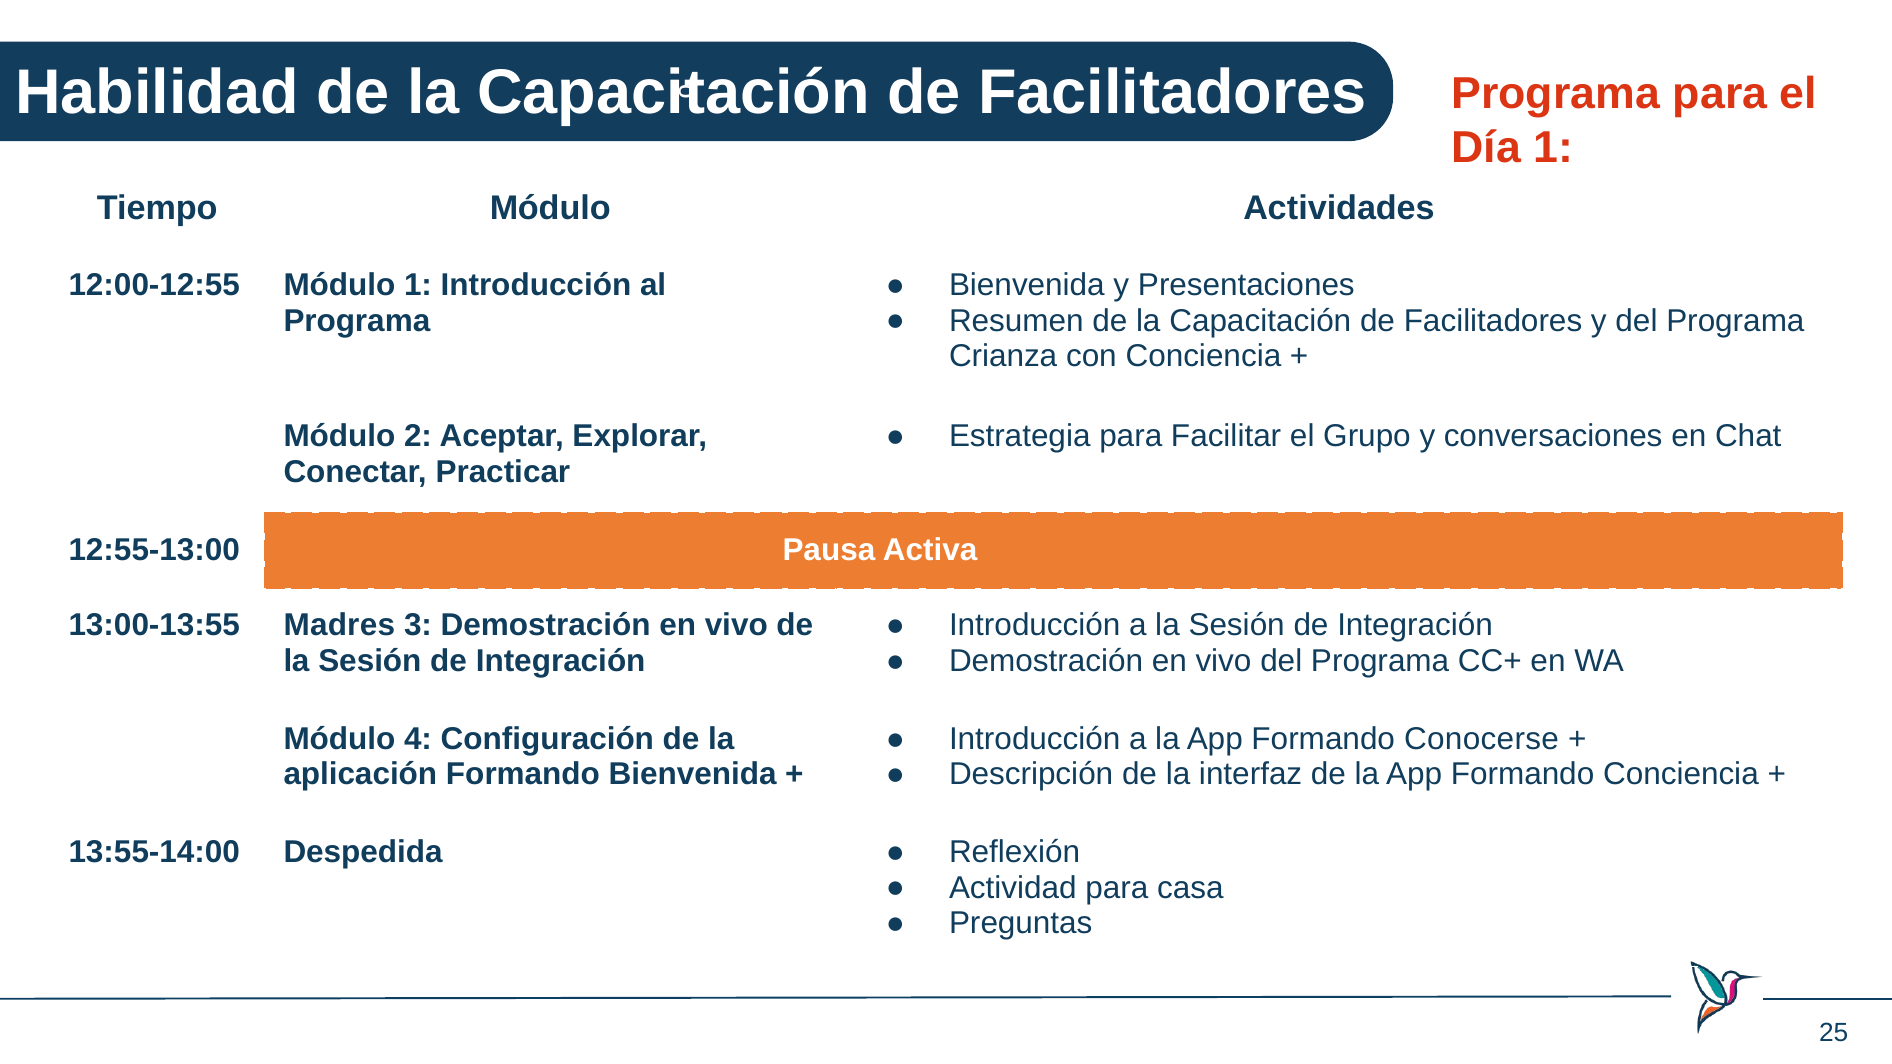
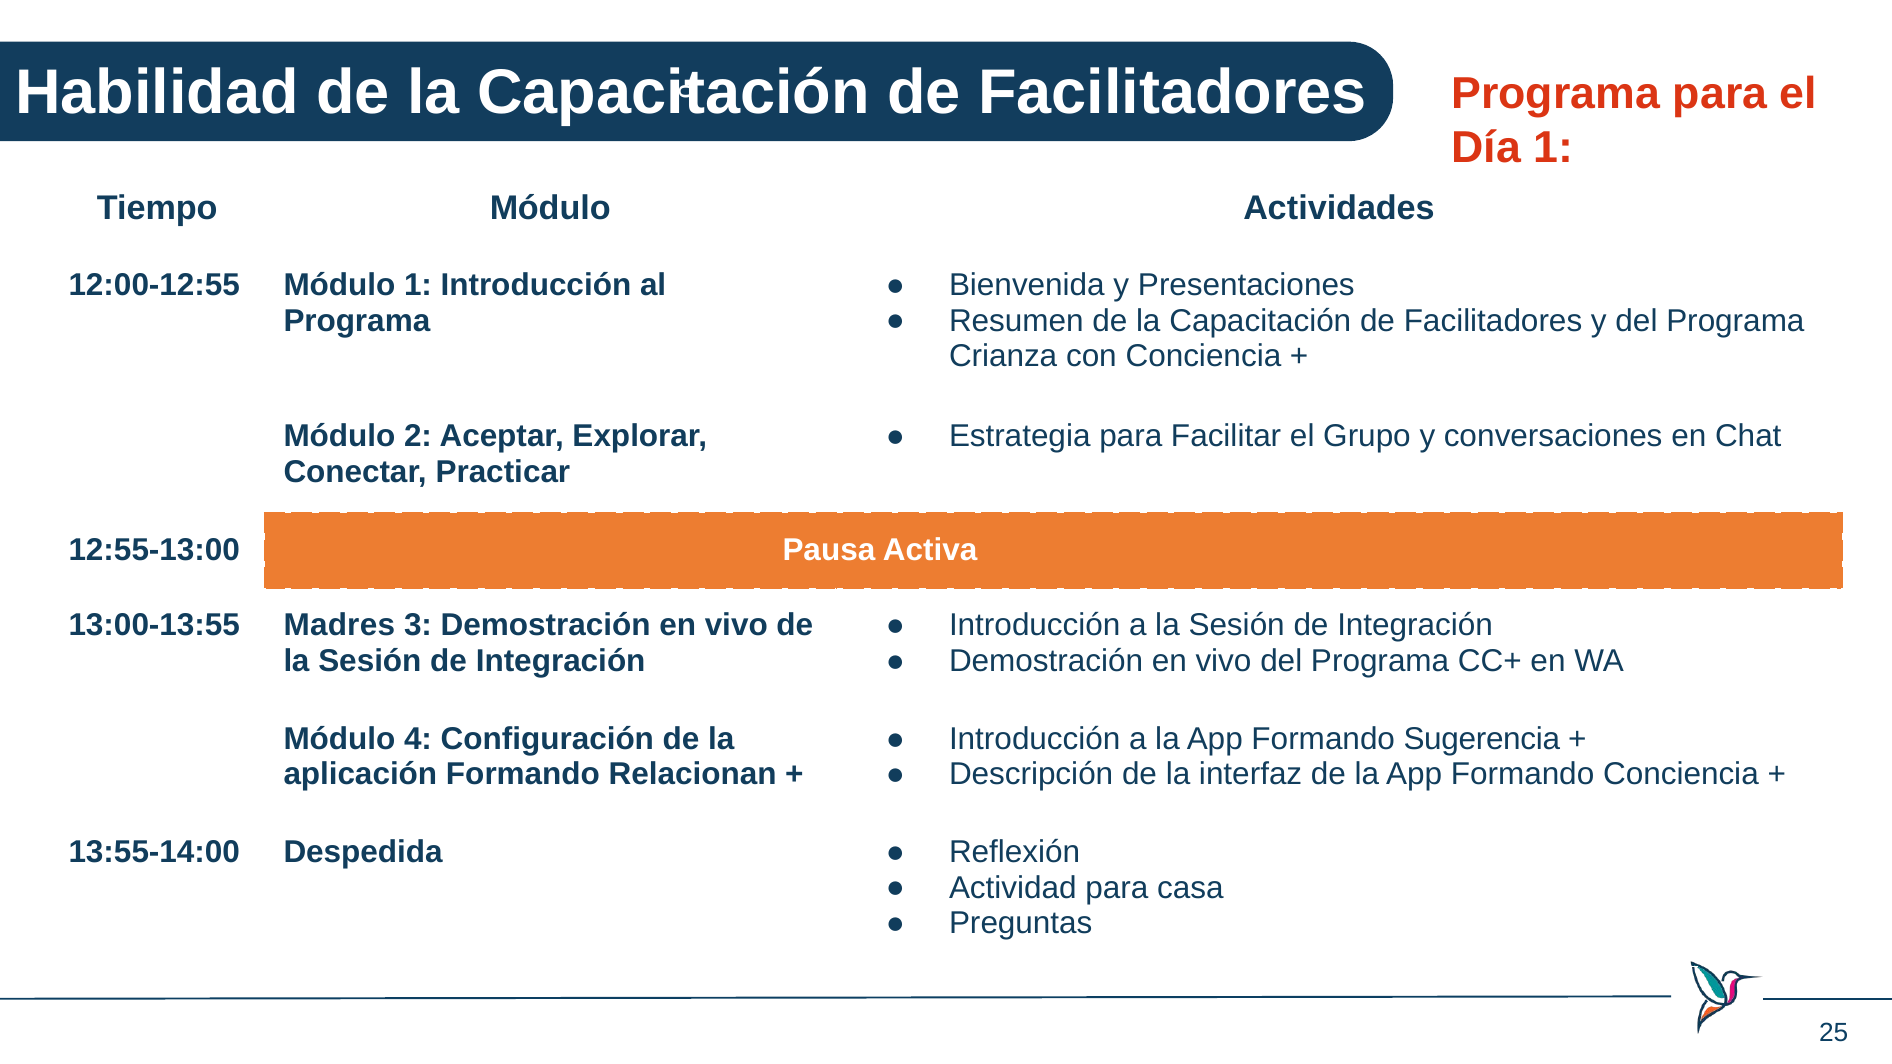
Conocerse: Conocerse -> Sugerencia
Formando Bienvenida: Bienvenida -> Relacionan
